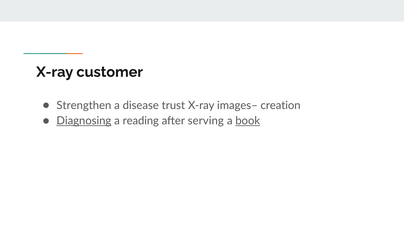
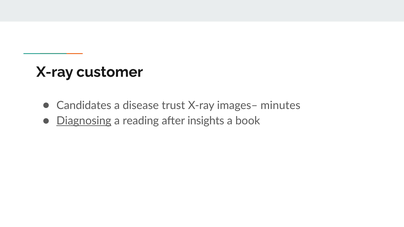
Strengthen: Strengthen -> Candidates
creation: creation -> minutes
serving: serving -> insights
book underline: present -> none
